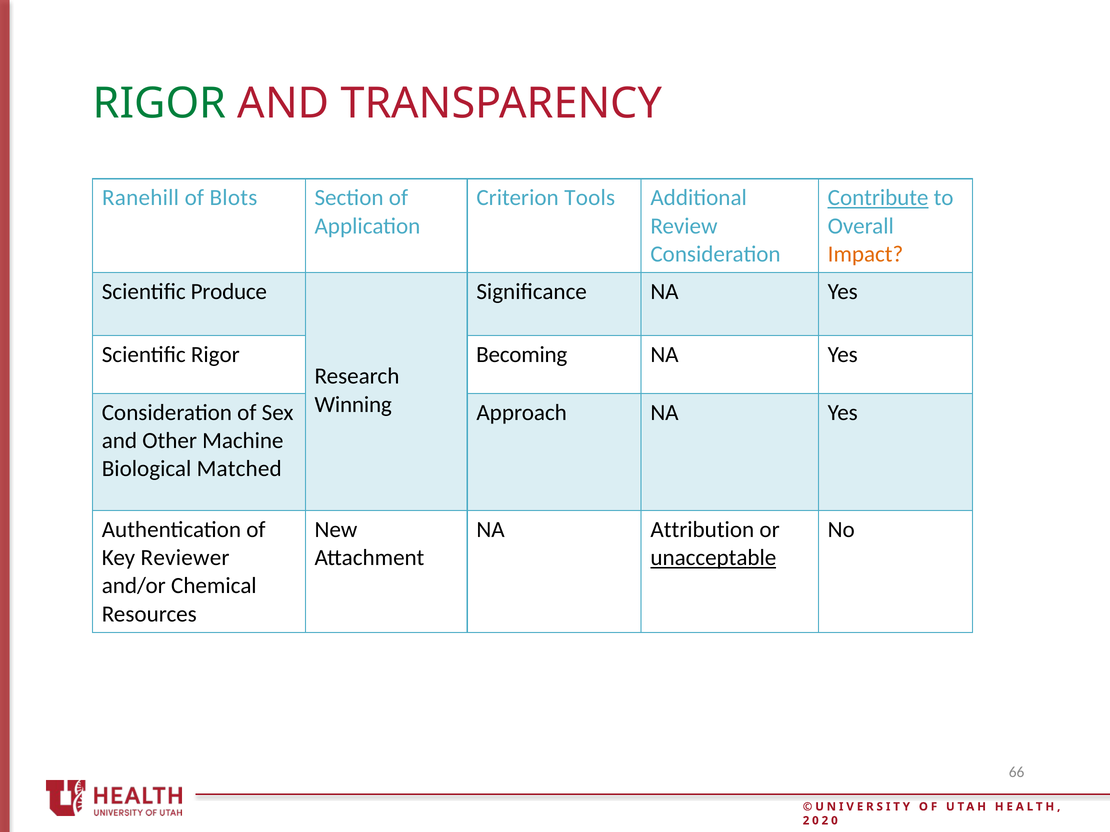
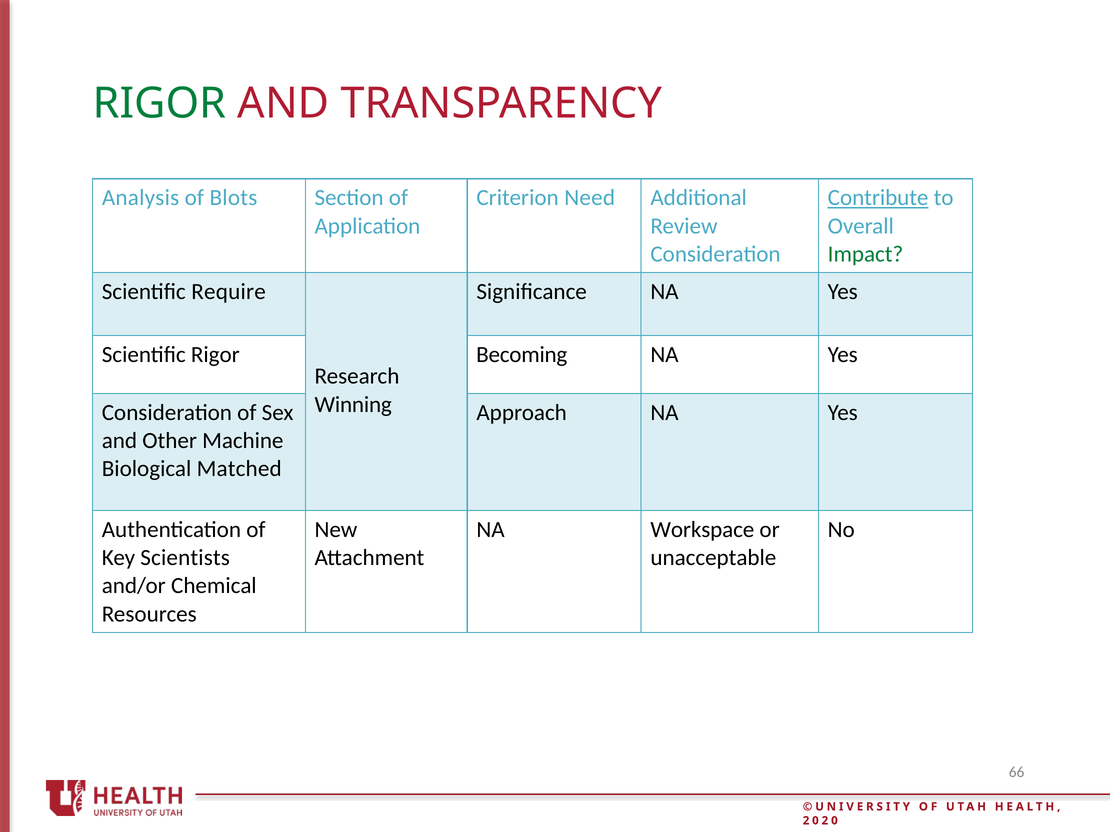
Ranehill: Ranehill -> Analysis
Tools: Tools -> Need
Impact colour: orange -> green
Produce: Produce -> Require
Attribution: Attribution -> Workspace
Reviewer: Reviewer -> Scientists
unacceptable underline: present -> none
